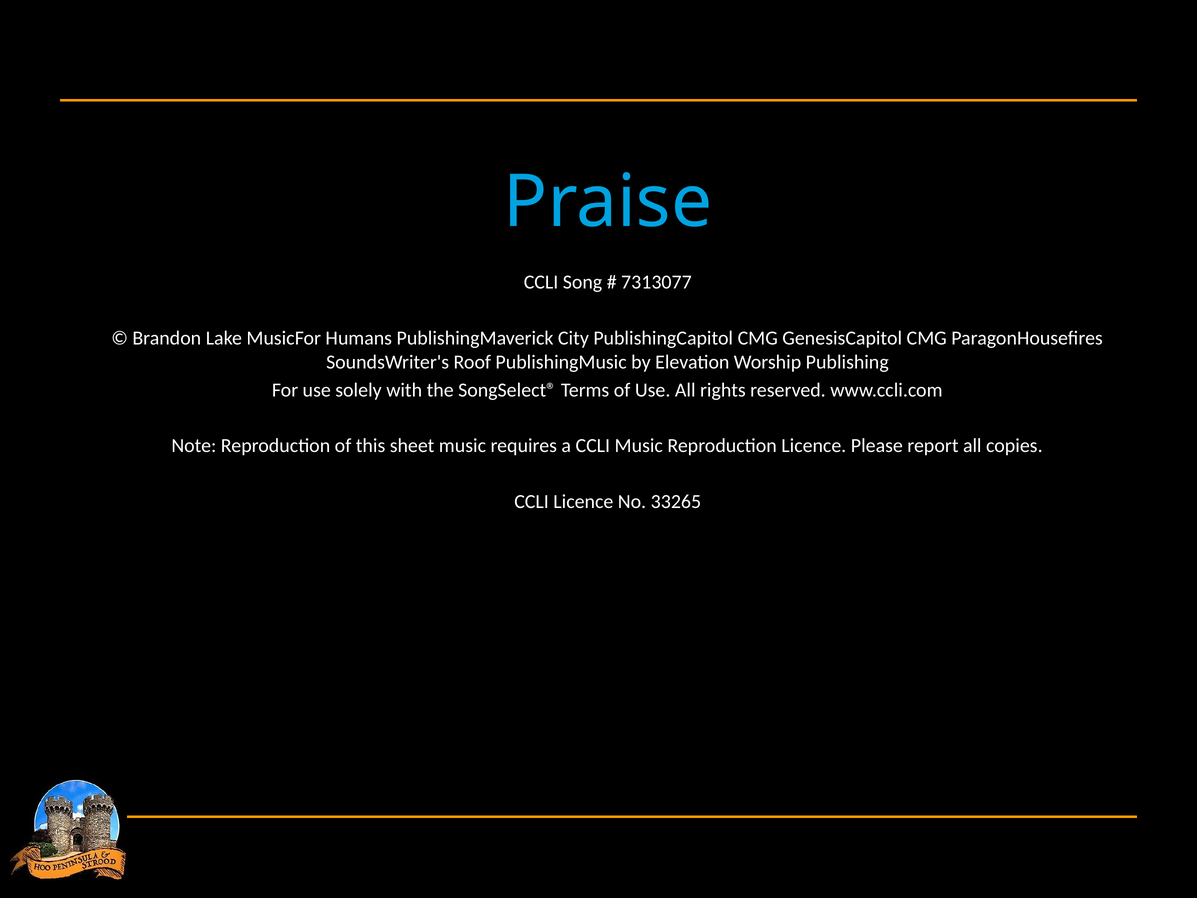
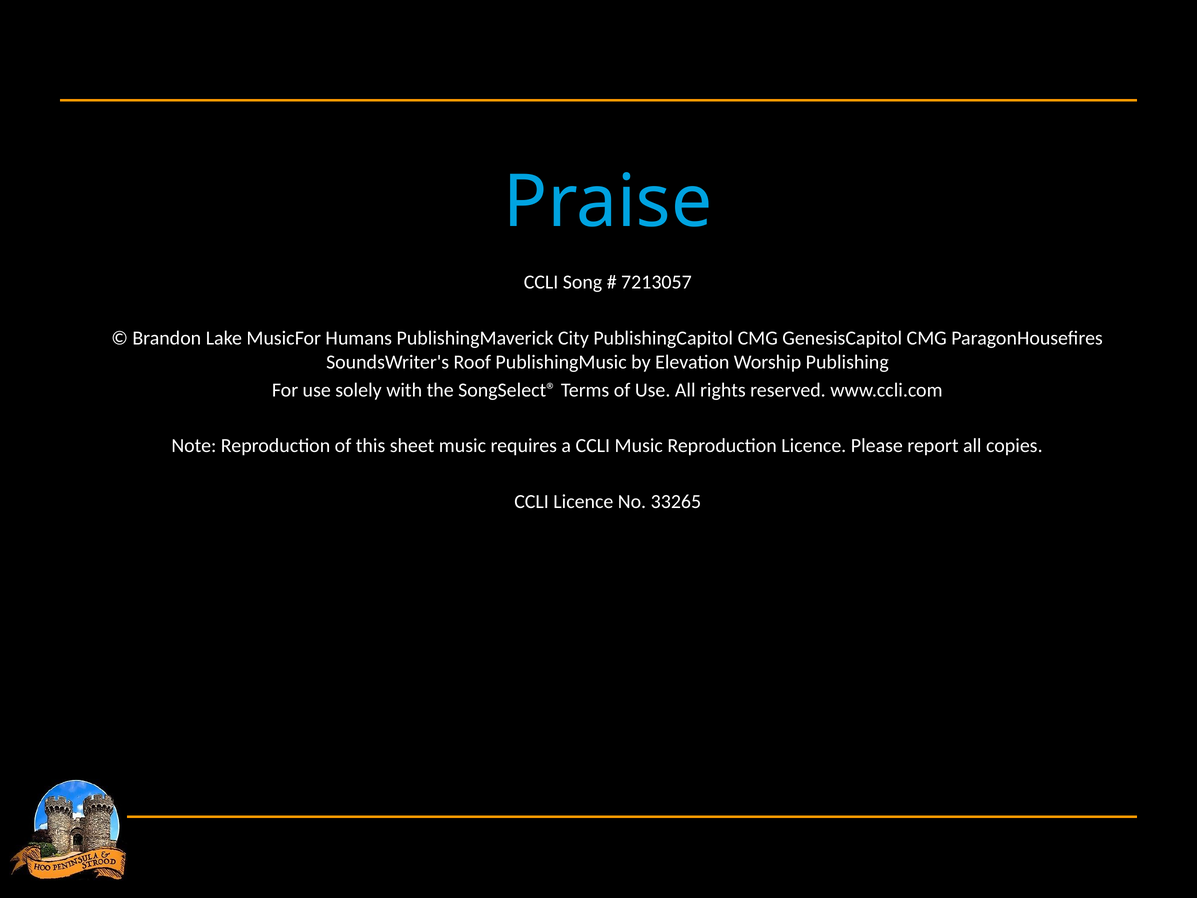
7313077: 7313077 -> 7213057
